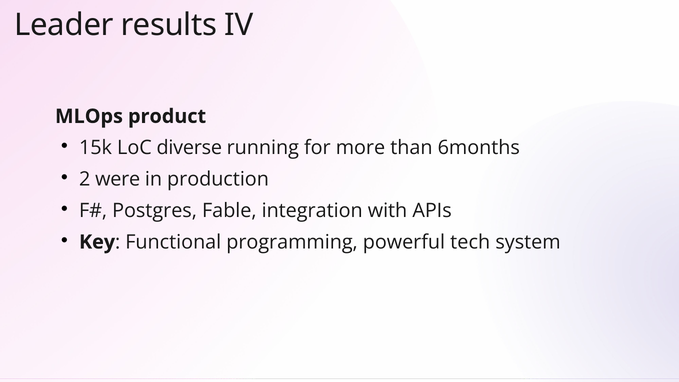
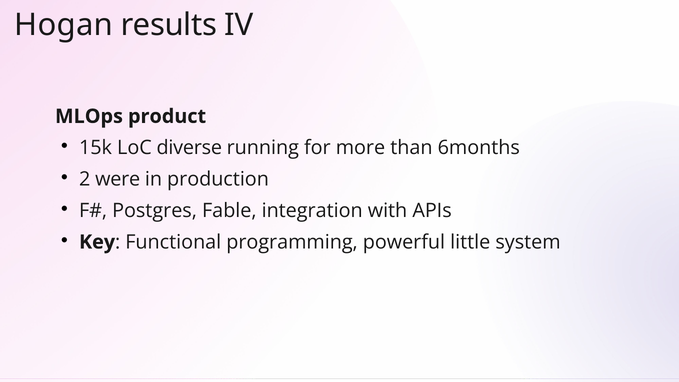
Leader: Leader -> Hogan
tech: tech -> little
